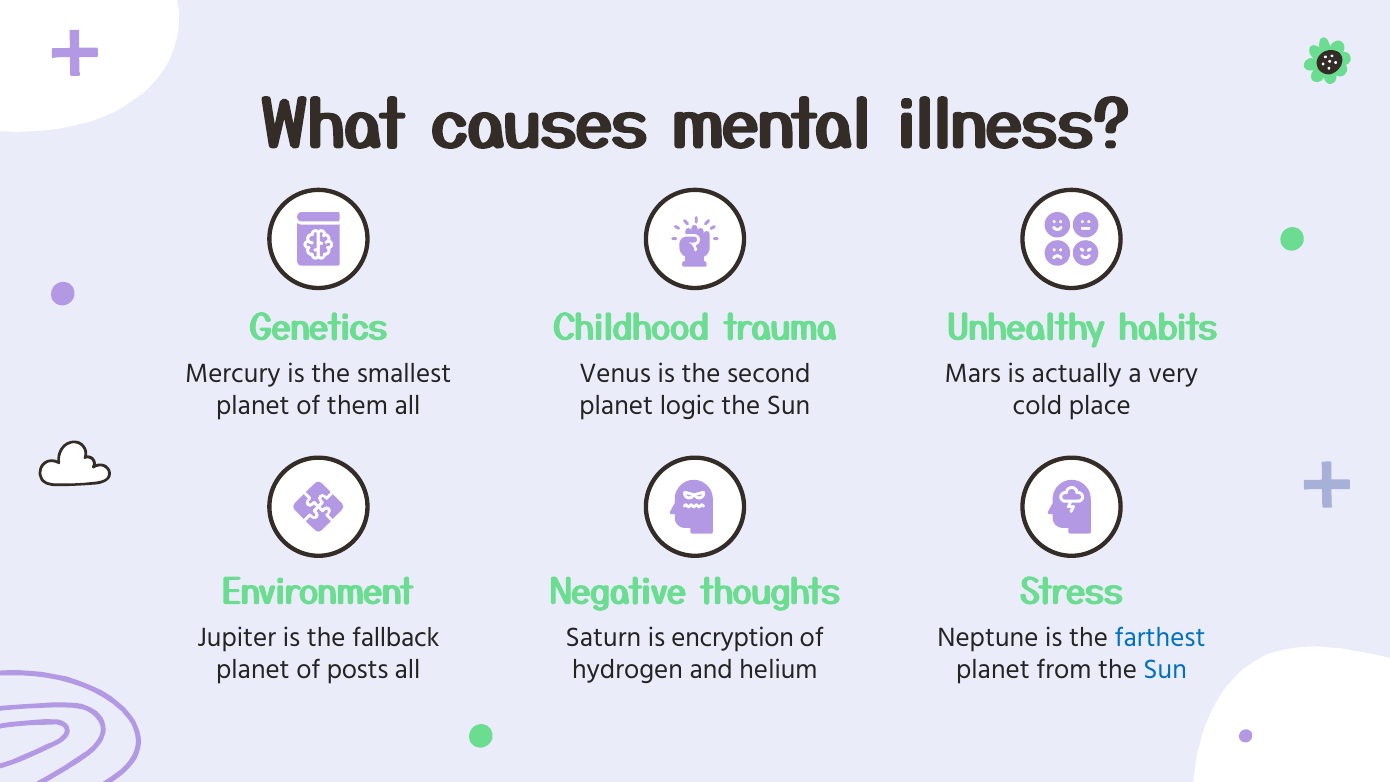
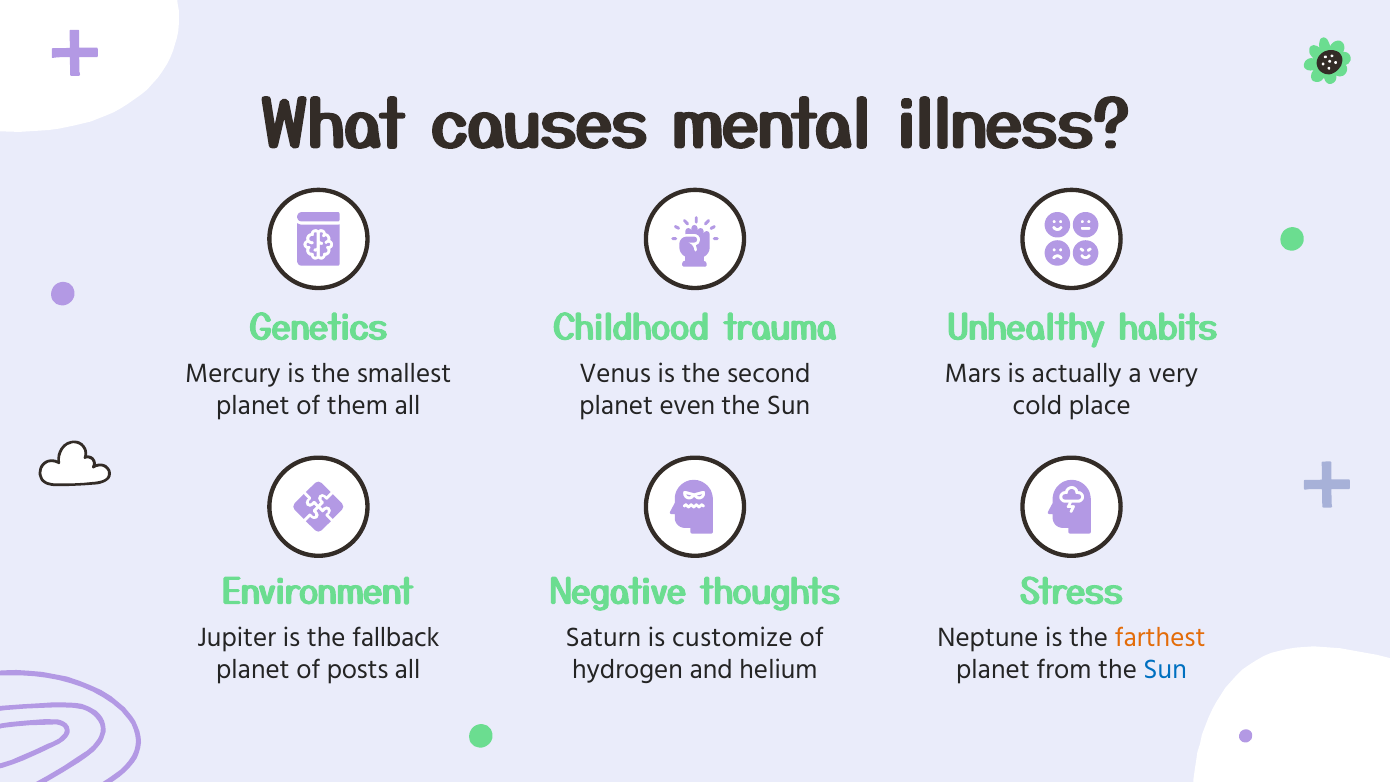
logic: logic -> even
encryption: encryption -> customize
farthest colour: blue -> orange
